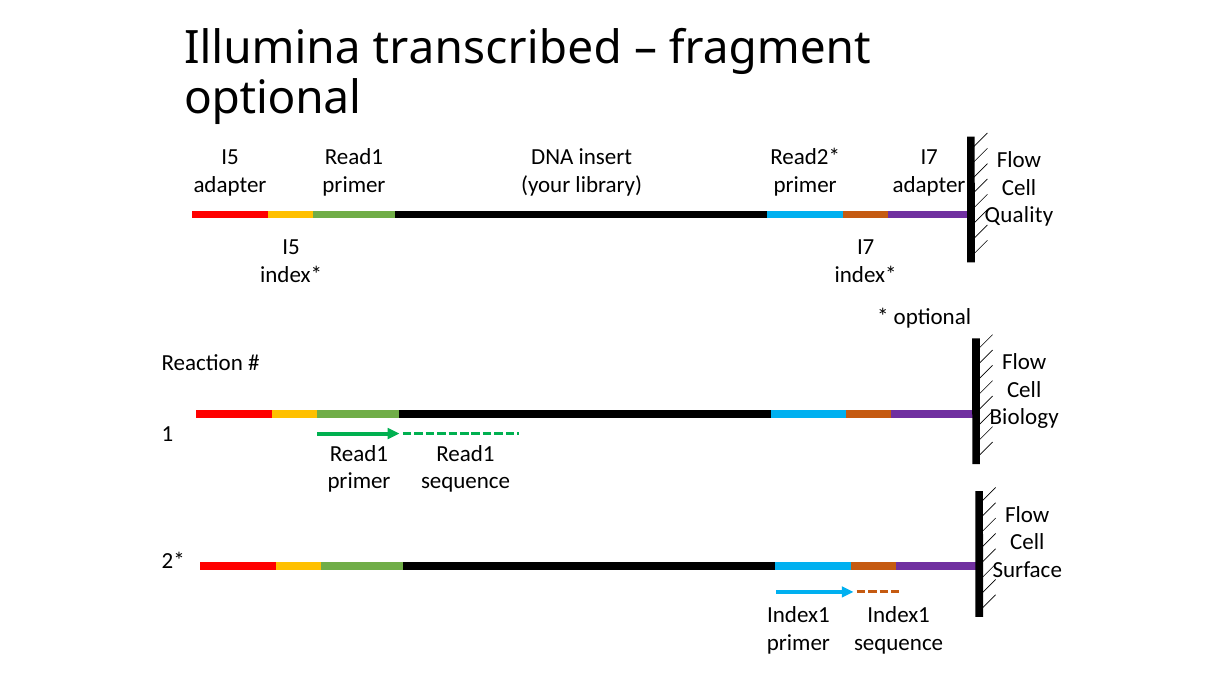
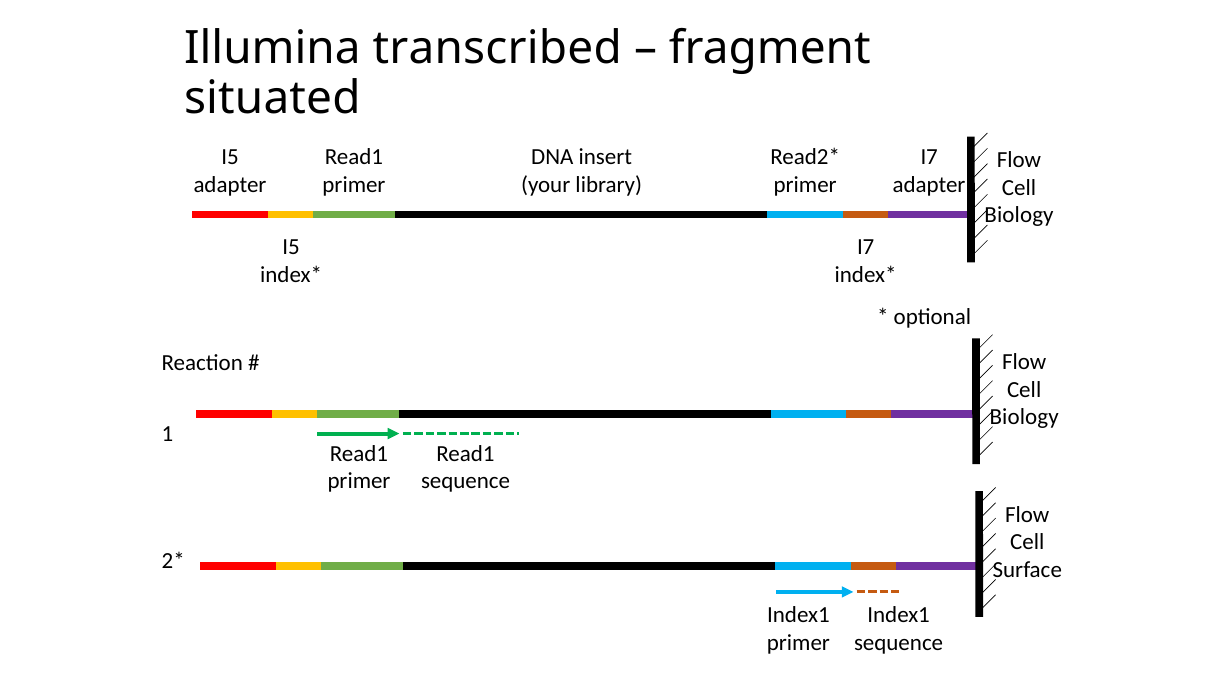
optional at (272, 98): optional -> situated
Quality at (1019, 215): Quality -> Biology
